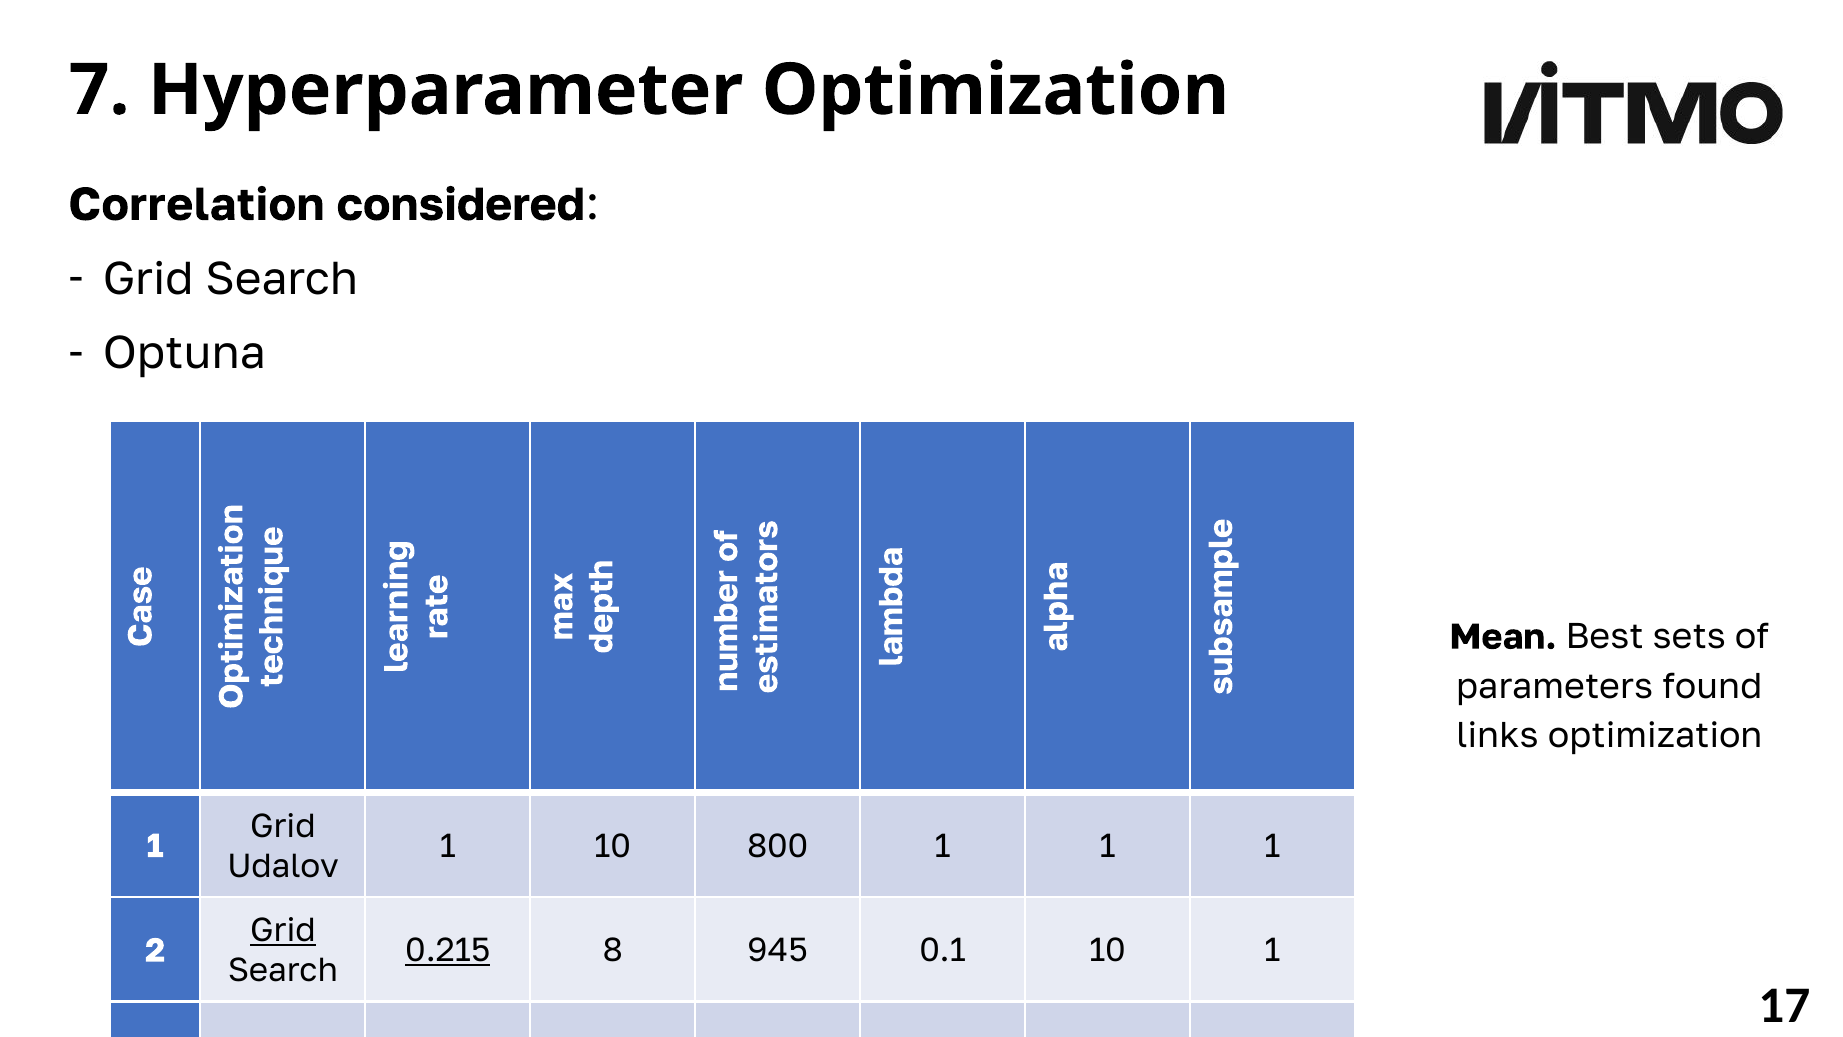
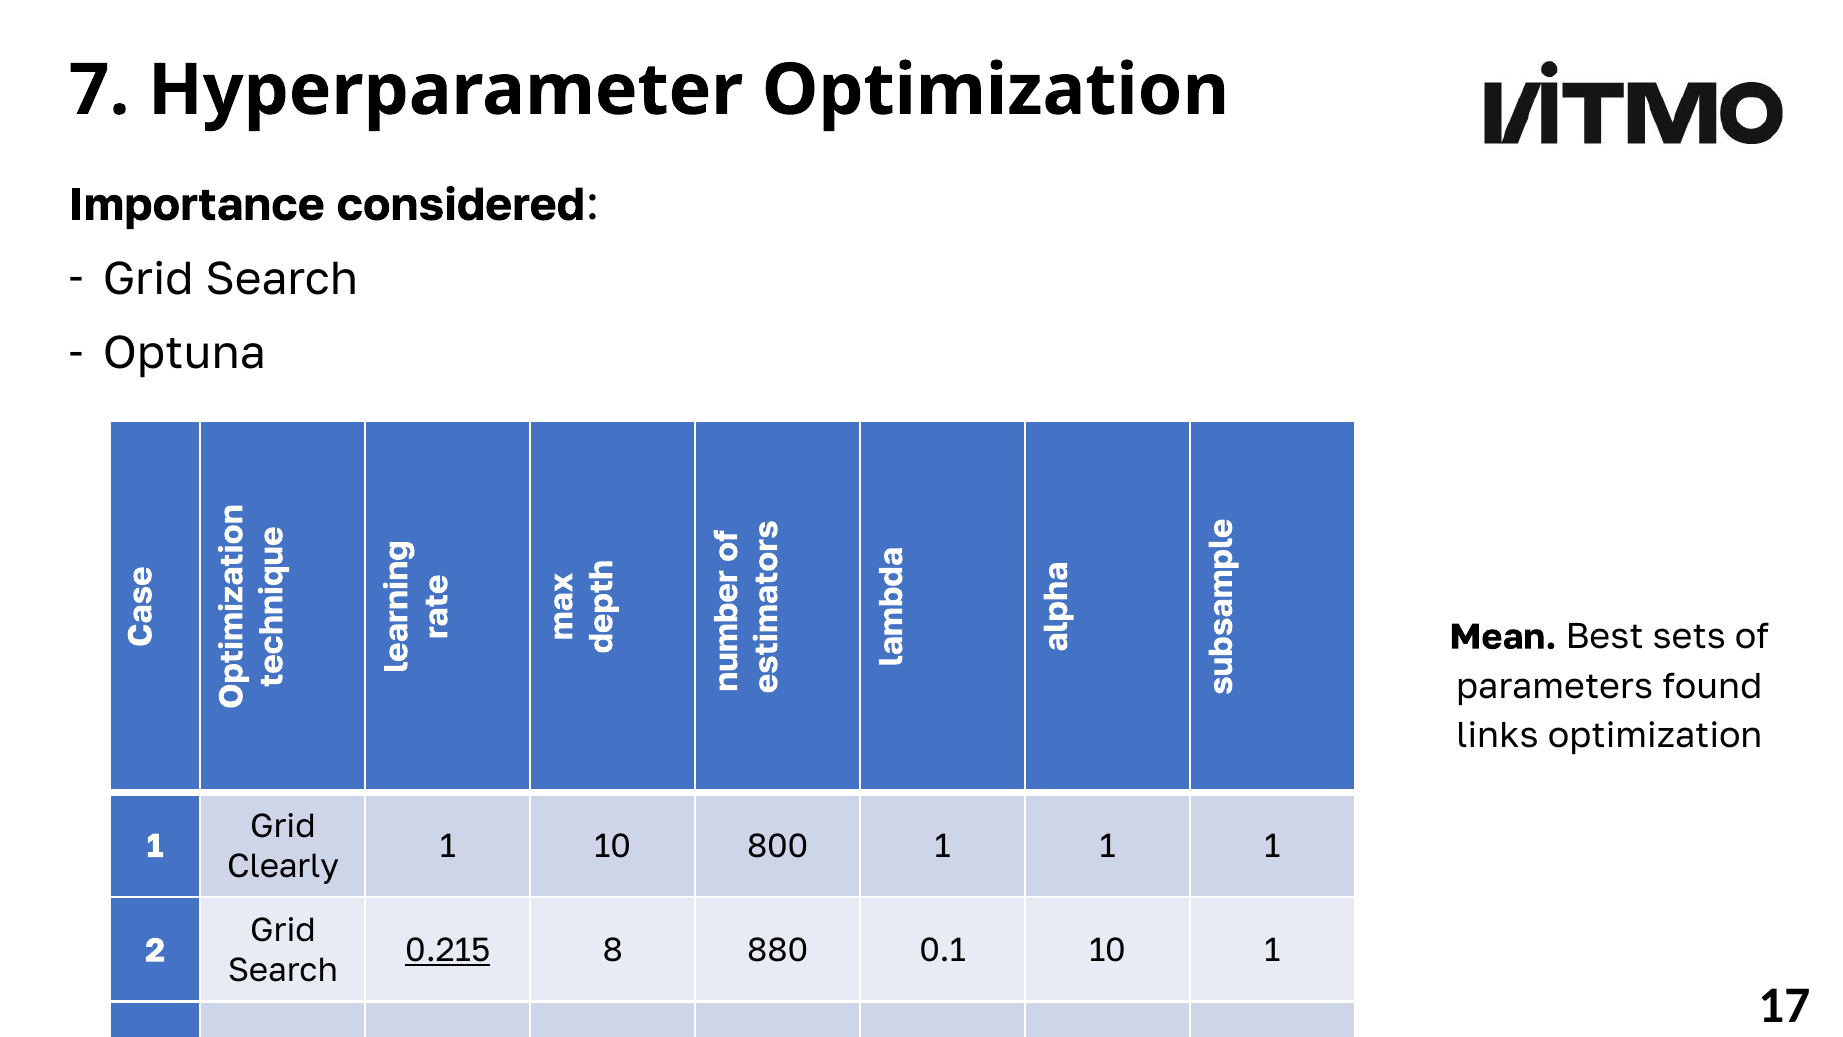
Correlation: Correlation -> Importance
Udalov: Udalov -> Clearly
Grid at (283, 930) underline: present -> none
945: 945 -> 880
